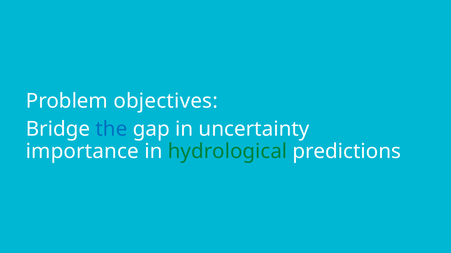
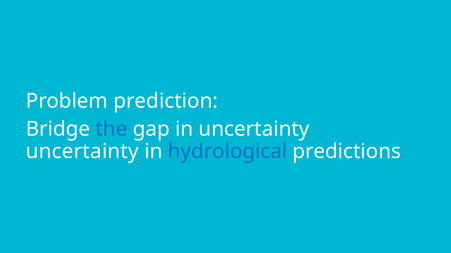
objectives: objectives -> prediction
importance at (82, 152): importance -> uncertainty
hydrological colour: green -> blue
